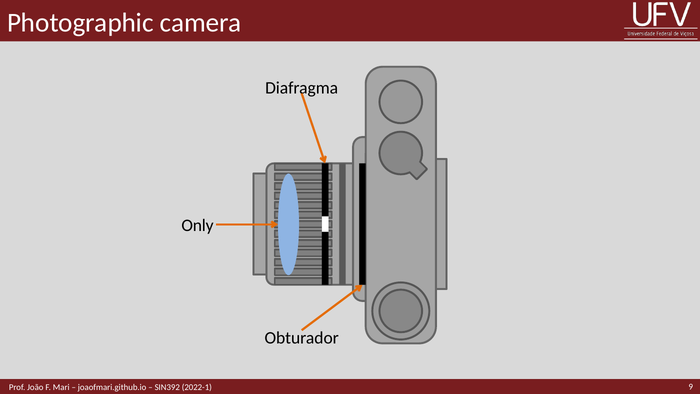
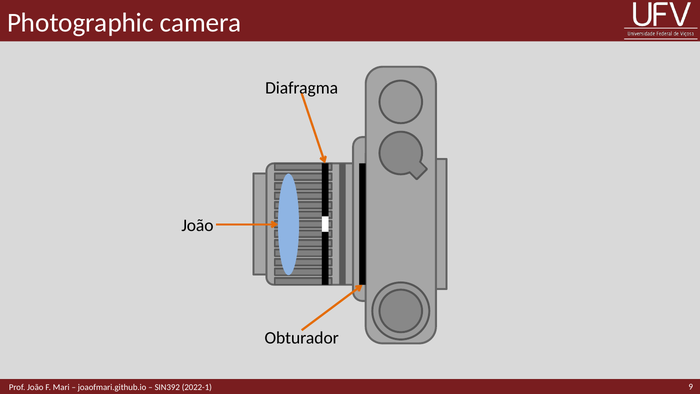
Only at (197, 225): Only -> João
